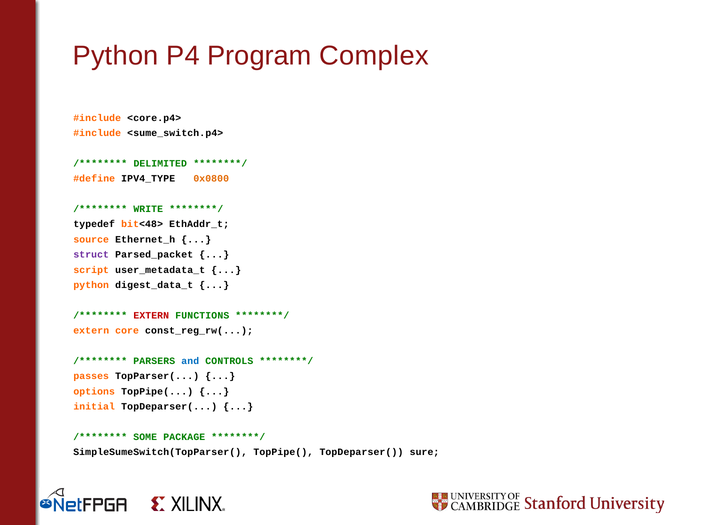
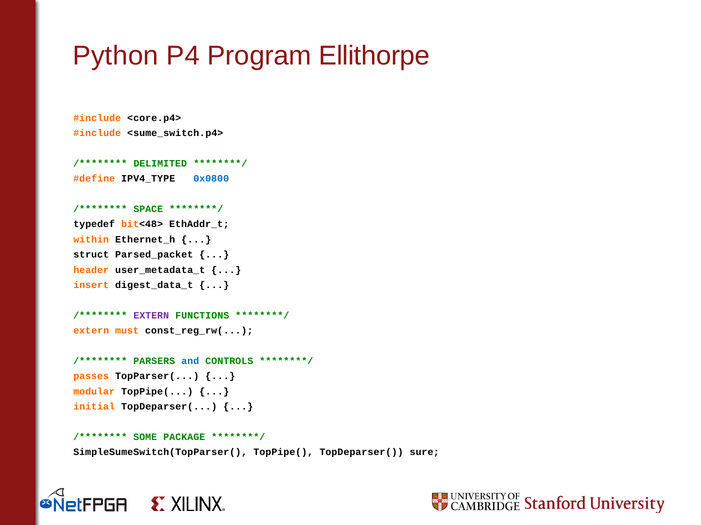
Complex: Complex -> Ellithorpe
0x0800 colour: orange -> blue
WRITE: WRITE -> SPACE
source: source -> within
struct colour: purple -> black
script: script -> header
python at (91, 285): python -> insert
EXTERN at (151, 316) colour: red -> purple
core: core -> must
options: options -> modular
